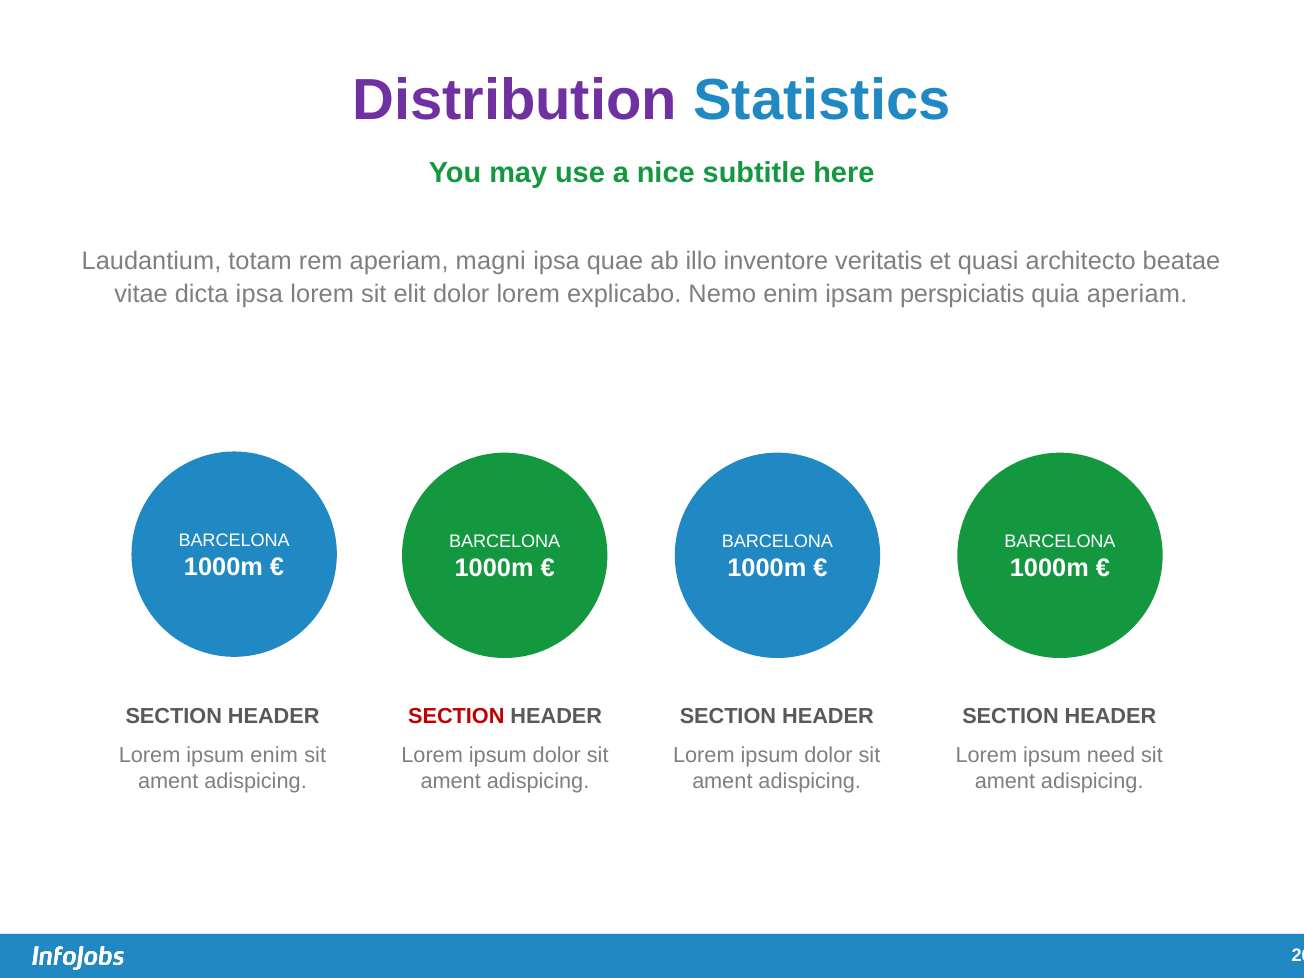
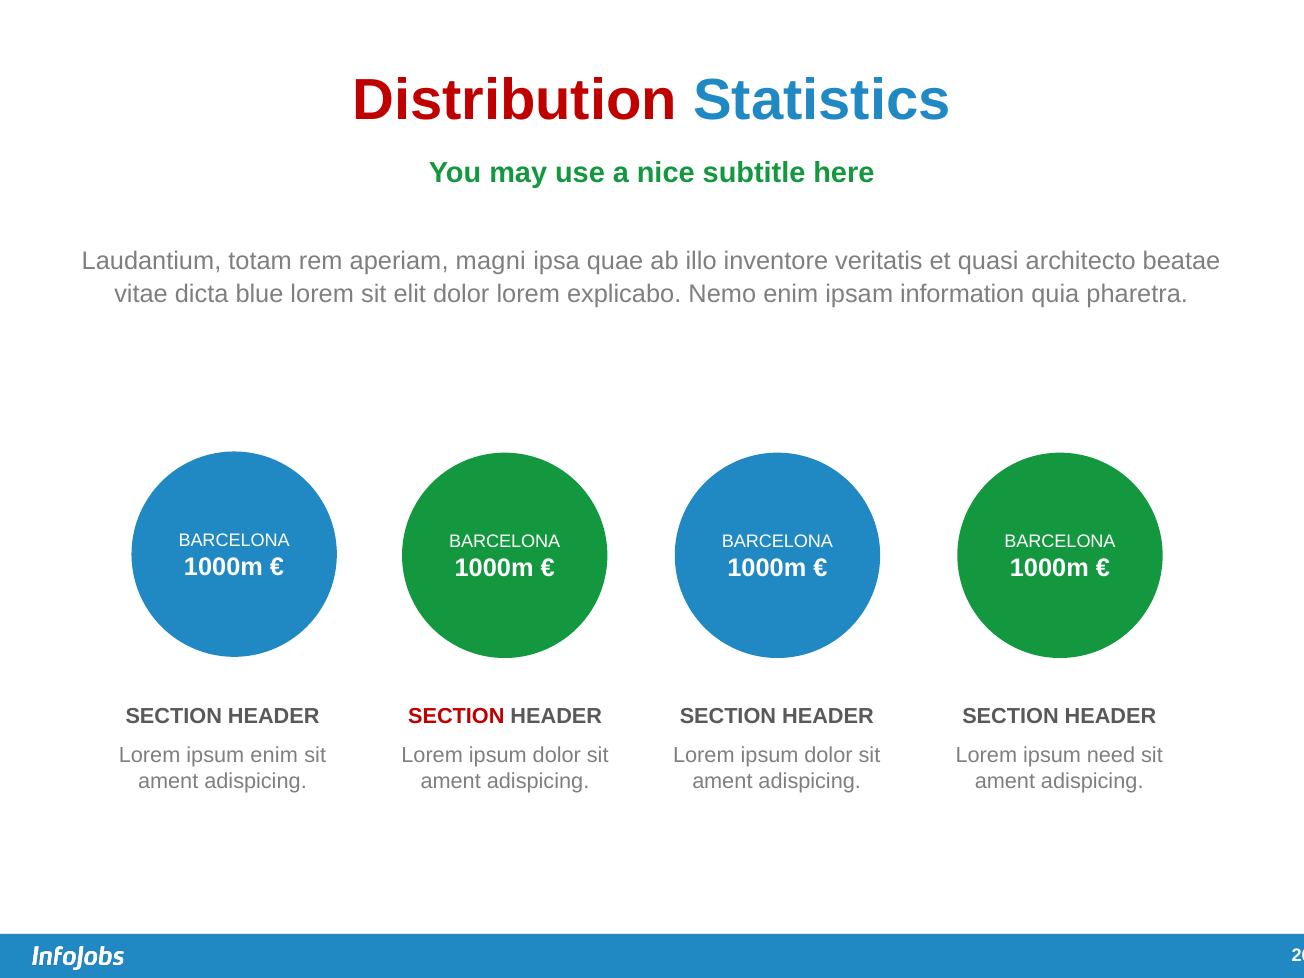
Distribution colour: purple -> red
dicta ipsa: ipsa -> blue
perspiciatis: perspiciatis -> information
quia aperiam: aperiam -> pharetra
